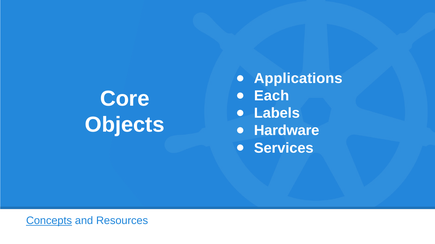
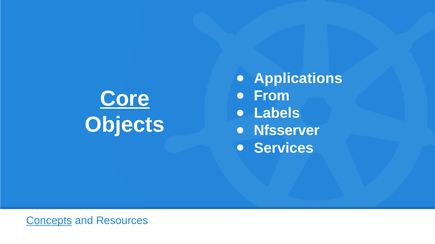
Each: Each -> From
Core underline: none -> present
Hardware: Hardware -> Nfsserver
